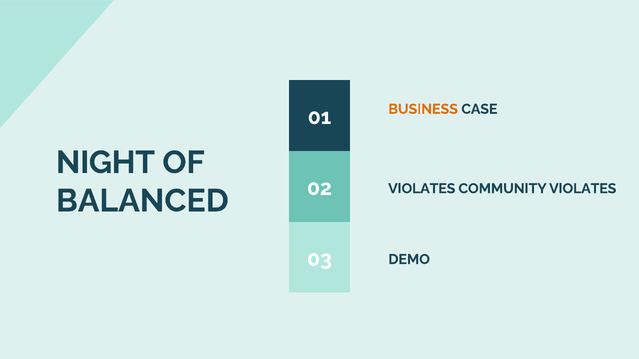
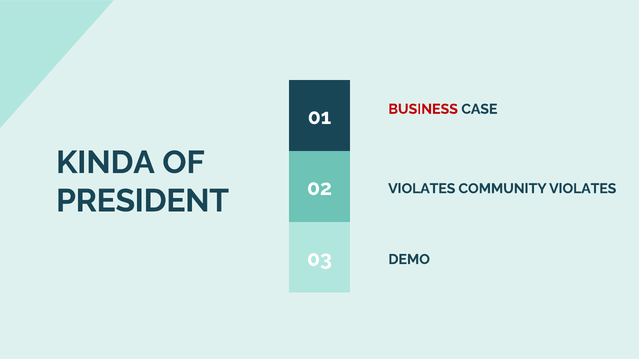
BUSINESS colour: orange -> red
NIGHT: NIGHT -> KINDA
BALANCED: BALANCED -> PRESIDENT
